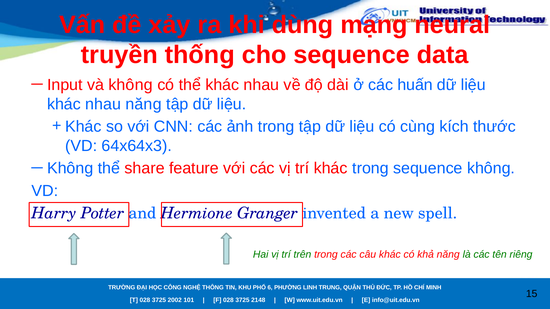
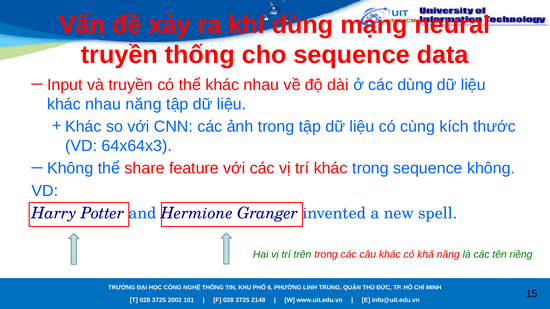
và không: không -> truyền
các huấn: huấn -> dùng
